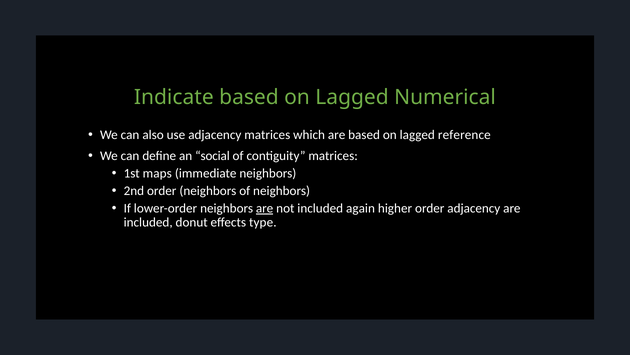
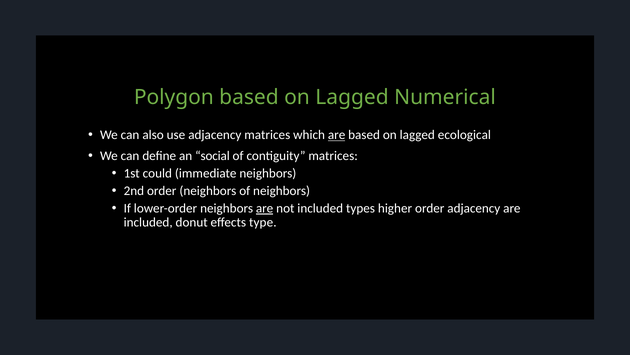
Indicate: Indicate -> Polygon
are at (337, 135) underline: none -> present
reference: reference -> ecological
maps: maps -> could
again: again -> types
